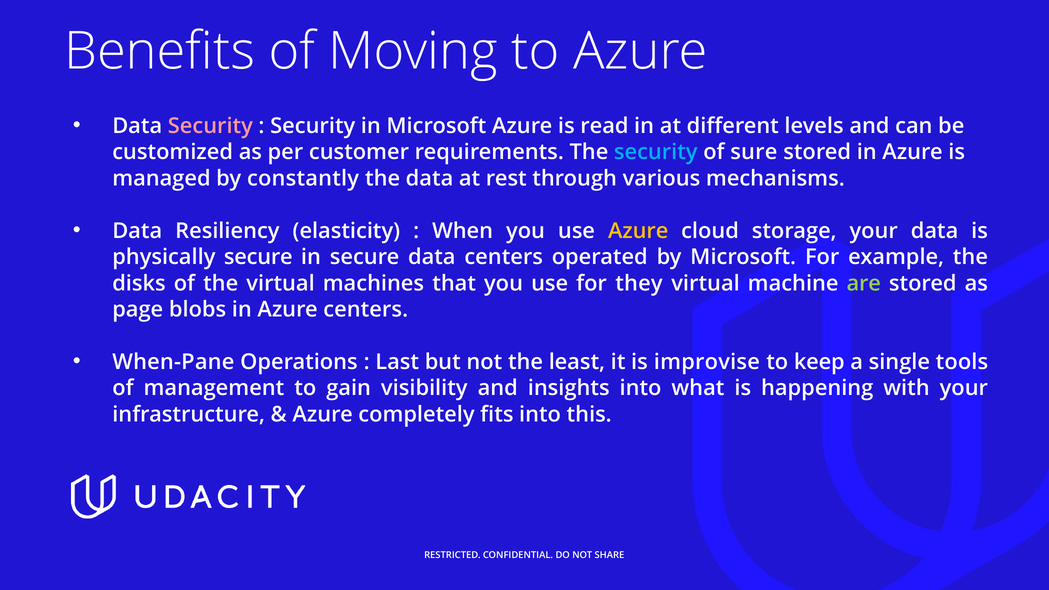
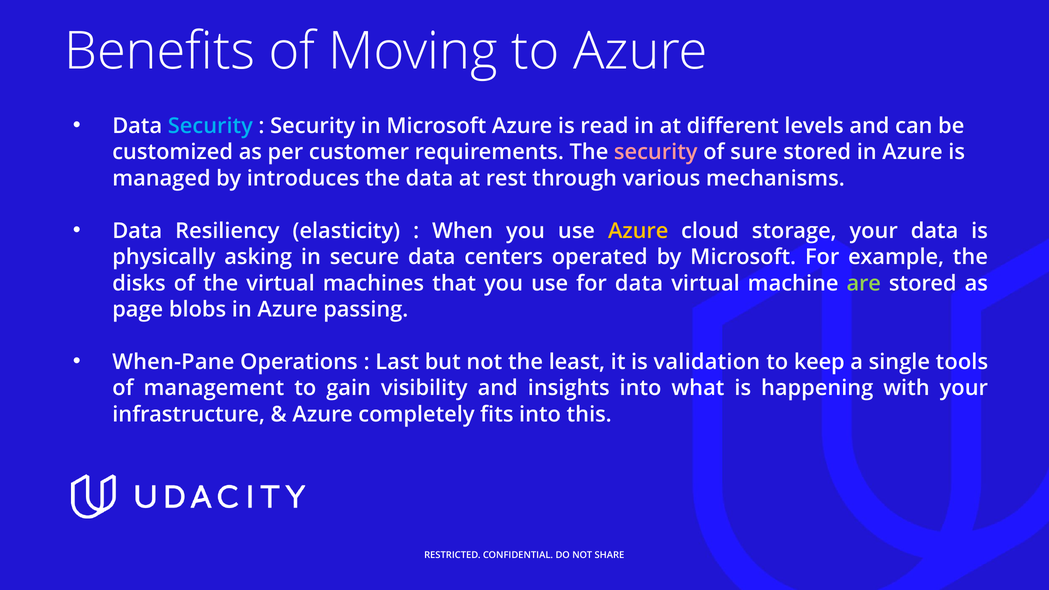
Security at (210, 126) colour: pink -> light blue
security at (656, 152) colour: light blue -> pink
constantly: constantly -> introduces
physically secure: secure -> asking
for they: they -> data
Azure centers: centers -> passing
improvise: improvise -> validation
